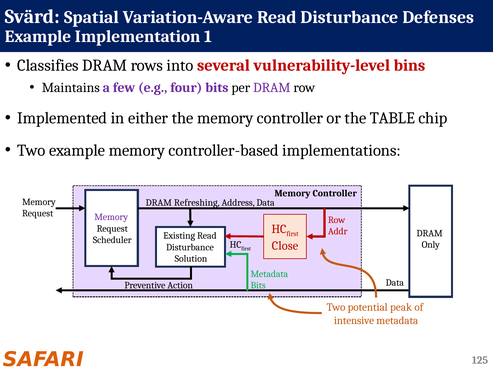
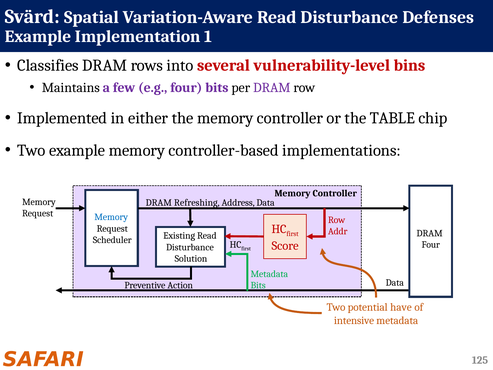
Memory at (111, 217) colour: purple -> blue
Close: Close -> Score
Only at (431, 245): Only -> Four
peak: peak -> have
